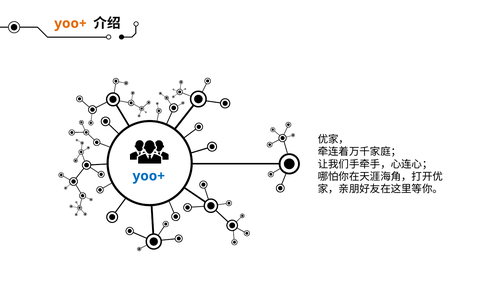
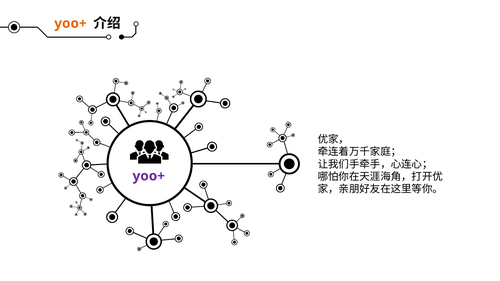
yoo+ at (149, 176) colour: blue -> purple
